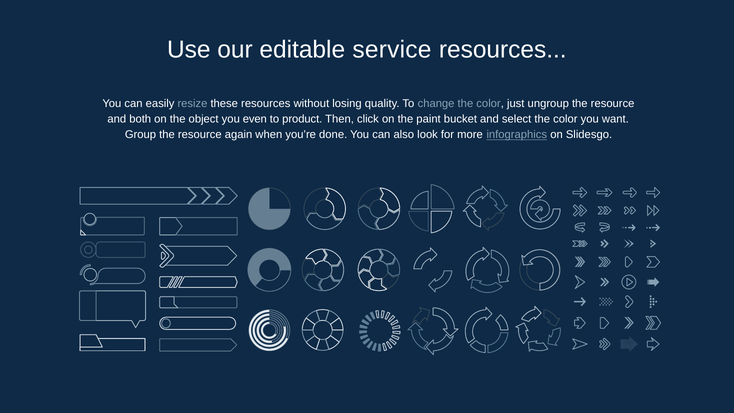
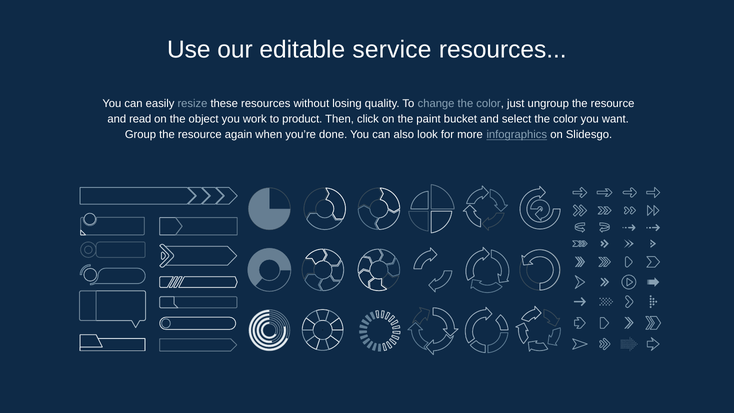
both: both -> read
even: even -> work
